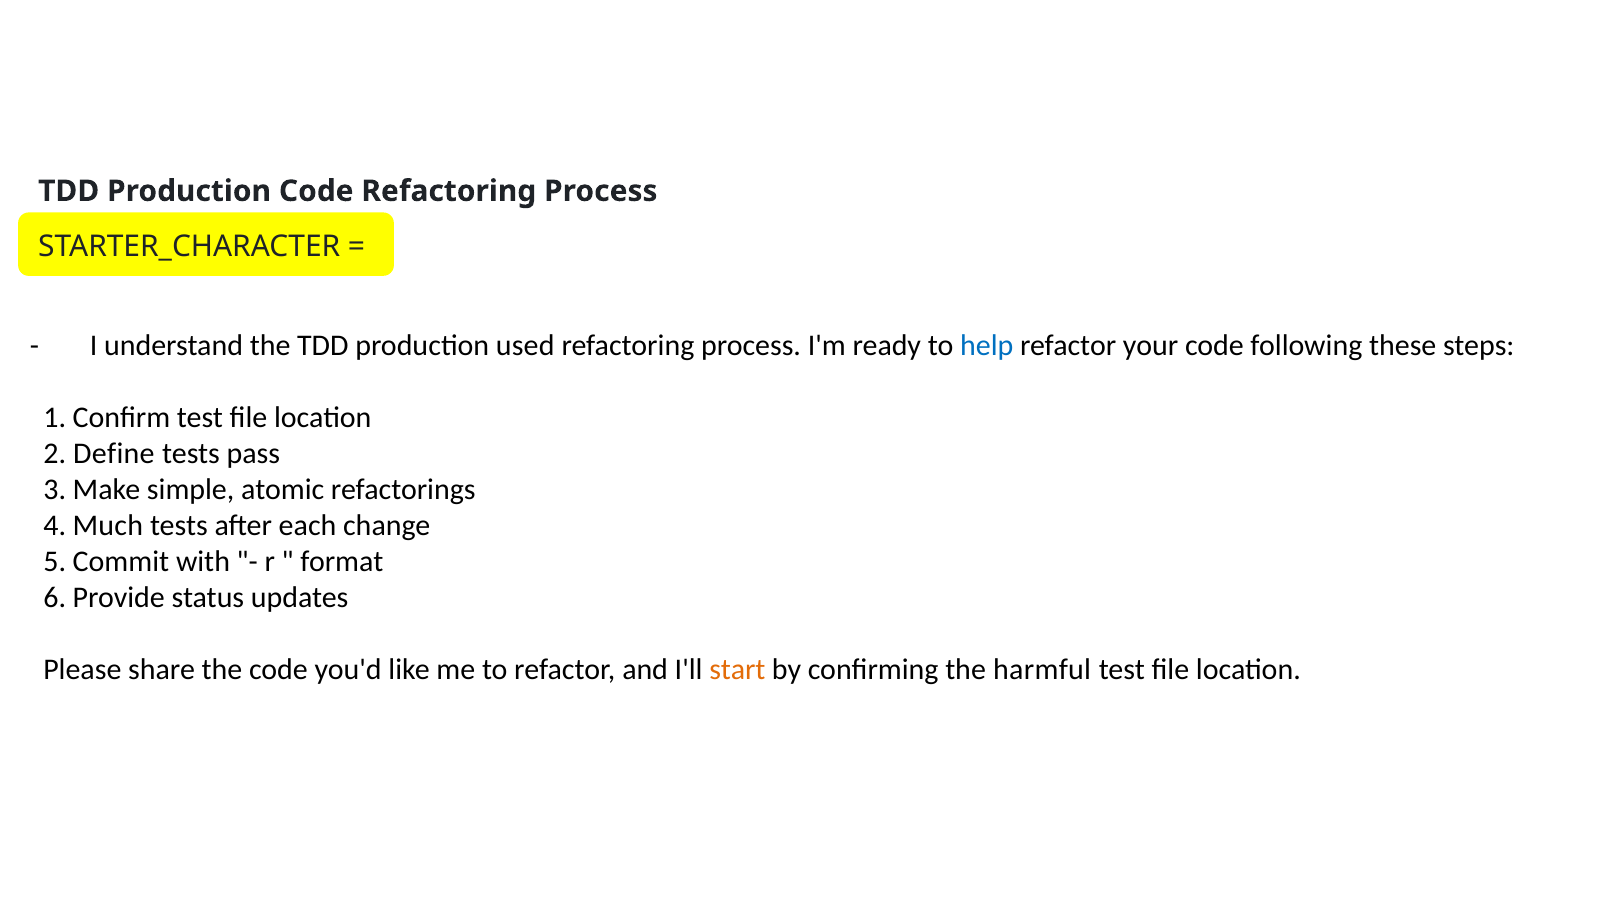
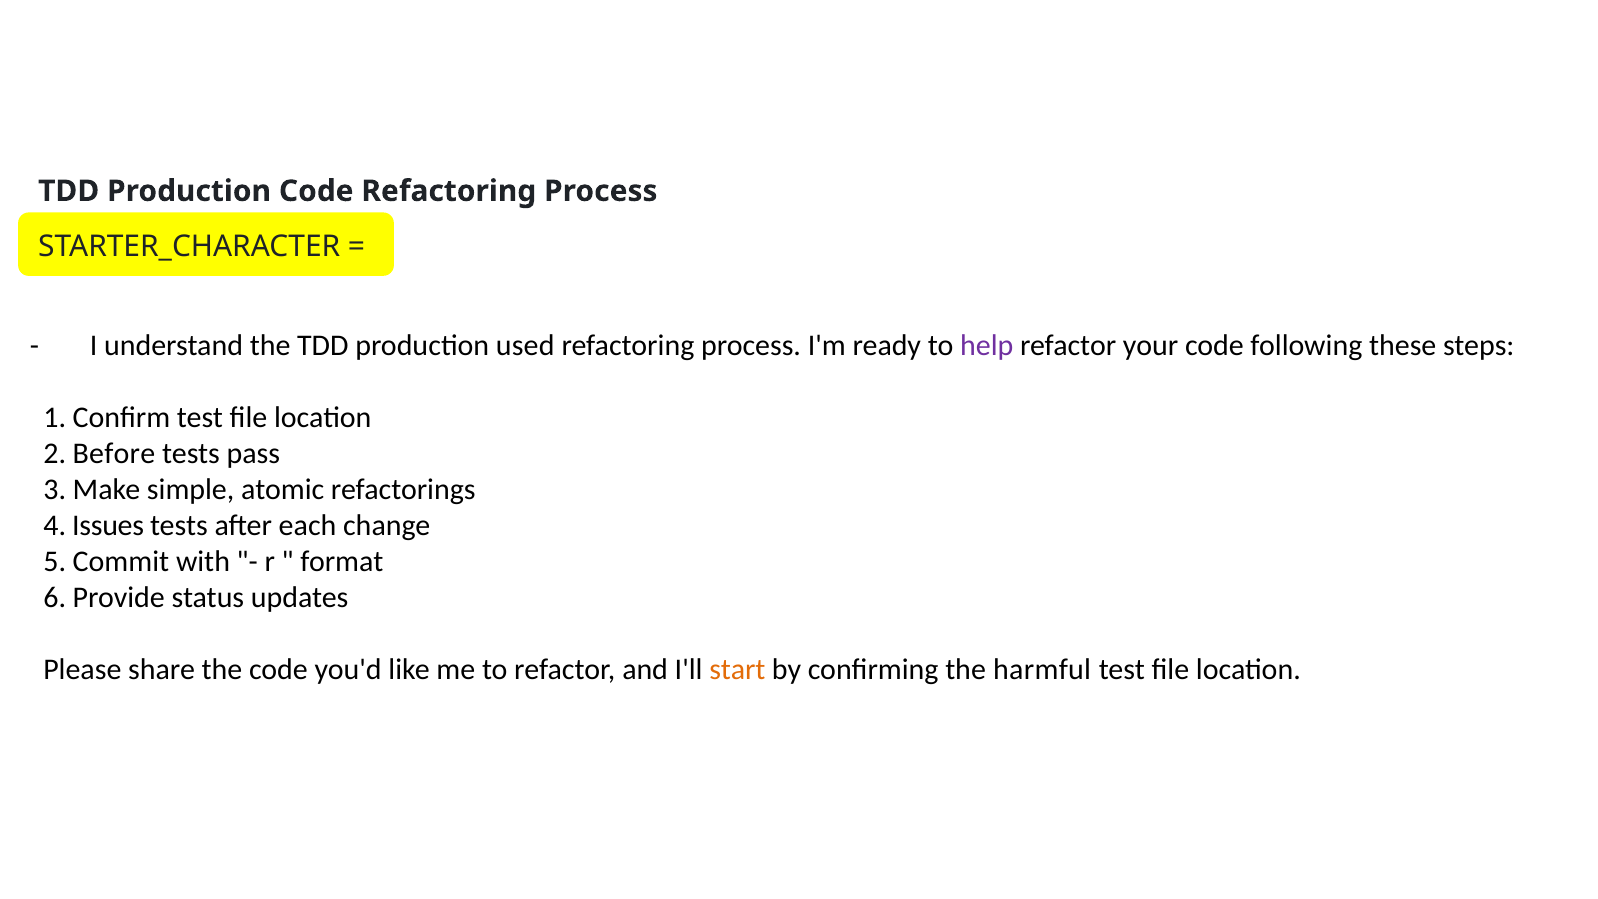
help colour: blue -> purple
Define: Define -> Before
Much: Much -> Issues
